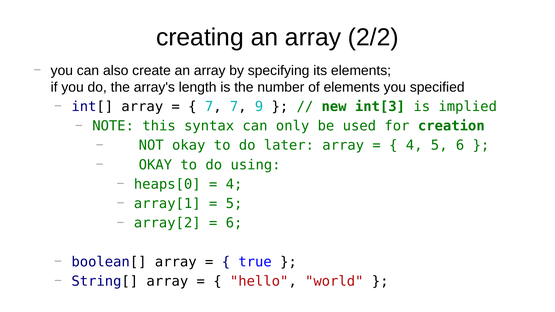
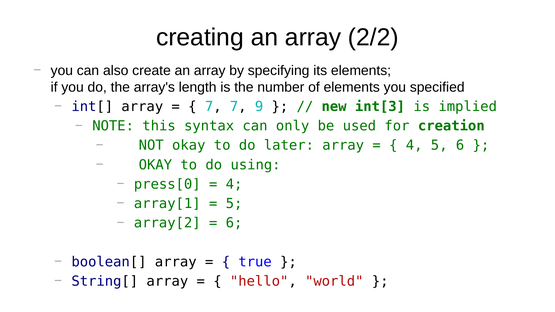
heaps[0: heaps[0 -> press[0
